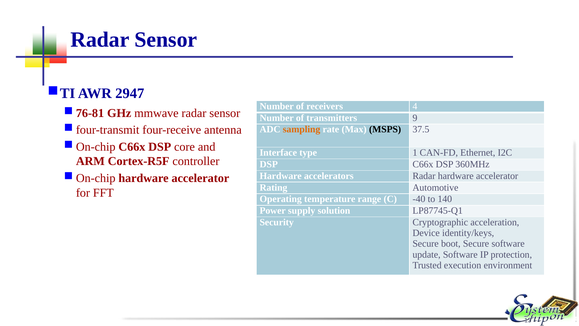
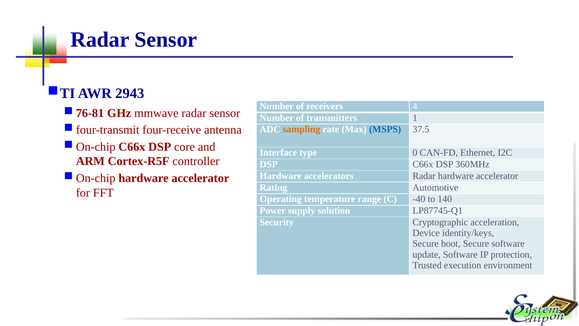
2947: 2947 -> 2943
9: 9 -> 1
MSPS colour: black -> blue
1: 1 -> 0
